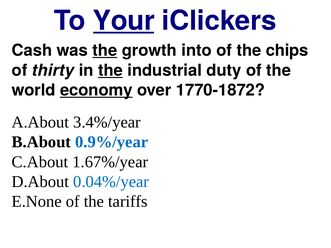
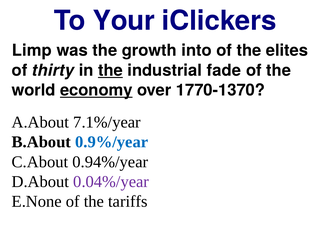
Your underline: present -> none
Cash: Cash -> Limp
the at (105, 51) underline: present -> none
chips: chips -> elites
duty: duty -> fade
1770-1872: 1770-1872 -> 1770-1370
3.4%/year: 3.4%/year -> 7.1%/year
1.67%/year: 1.67%/year -> 0.94%/year
0.04%/year colour: blue -> purple
